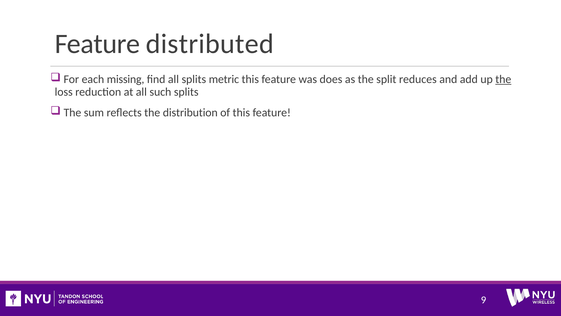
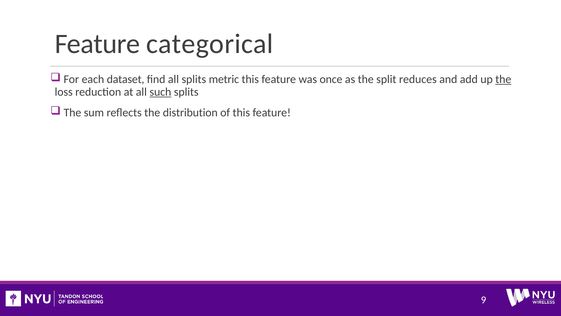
distributed: distributed -> categorical
missing: missing -> dataset
does: does -> once
such underline: none -> present
